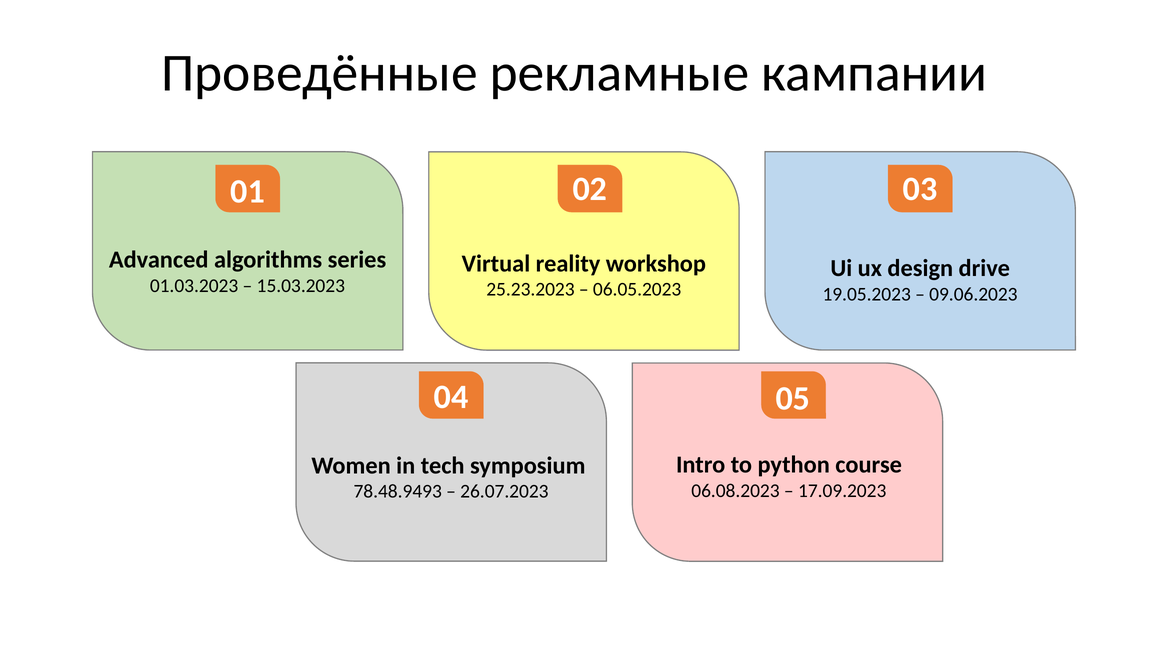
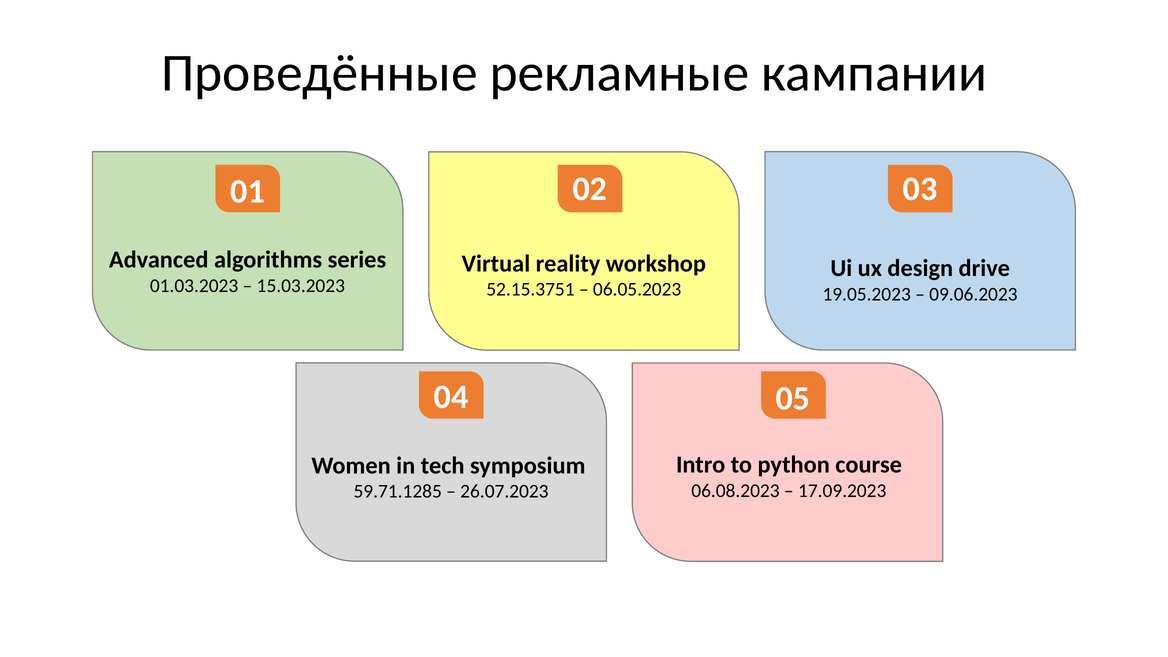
25.23.2023: 25.23.2023 -> 52.15.3751
78.48.9493: 78.48.9493 -> 59.71.1285
